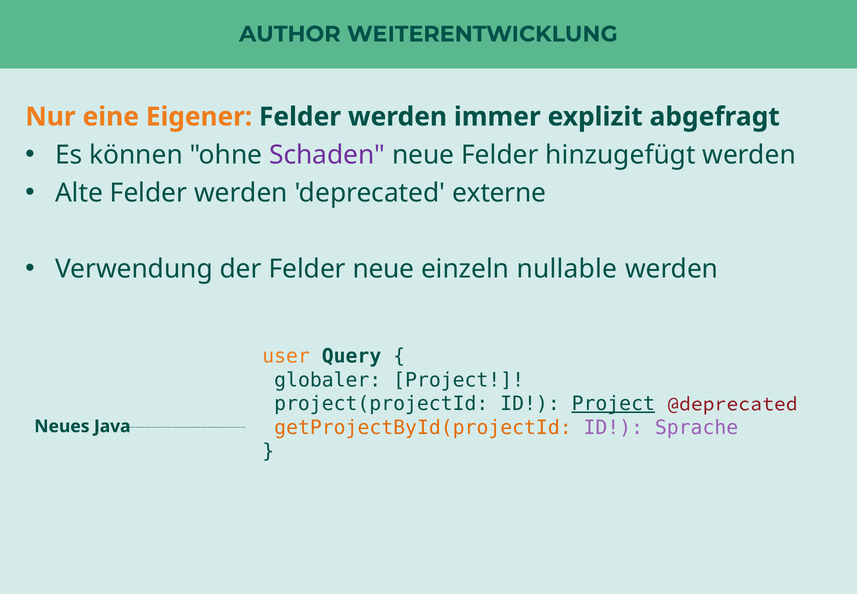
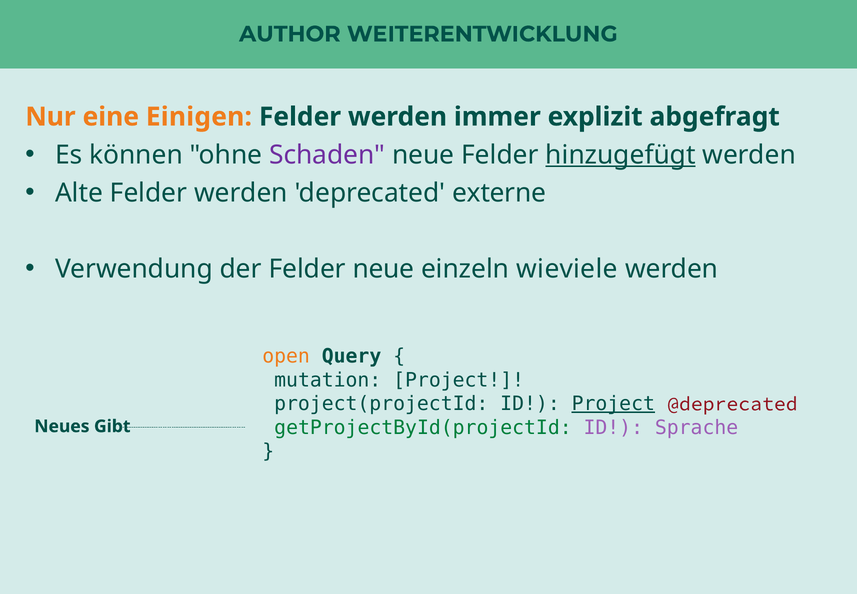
Eigener: Eigener -> Einigen
hinzugefügt underline: none -> present
nullable: nullable -> wieviele
user: user -> open
globaler: globaler -> mutation
getProjectById(projectId colour: orange -> green
Java: Java -> Gibt
